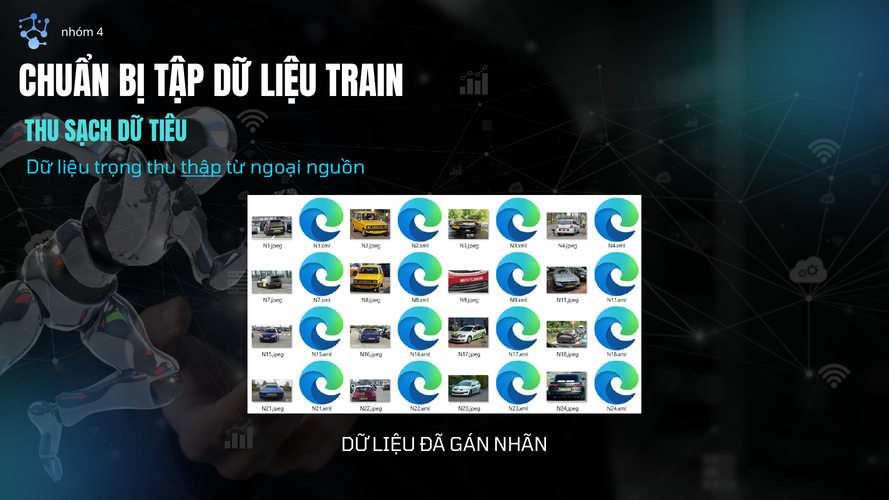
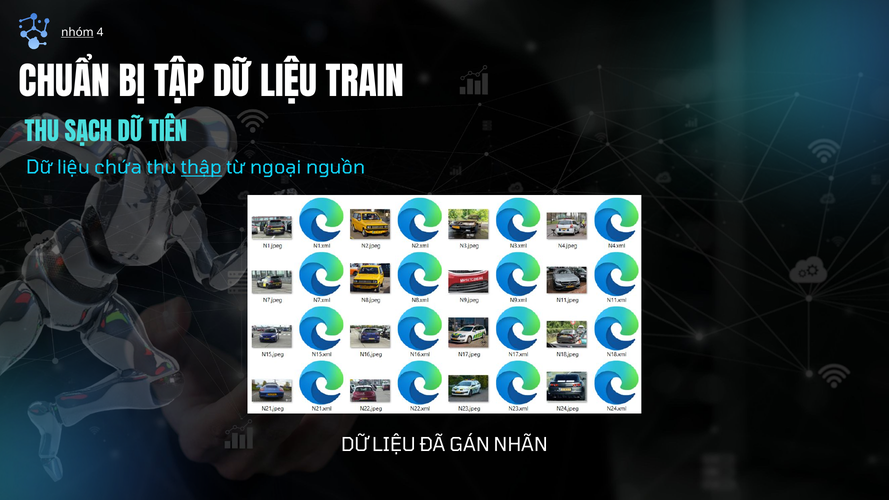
nhóm underline: none -> present
TIÊU: TIÊU -> TIÊN
trọng: trọng -> chứa
